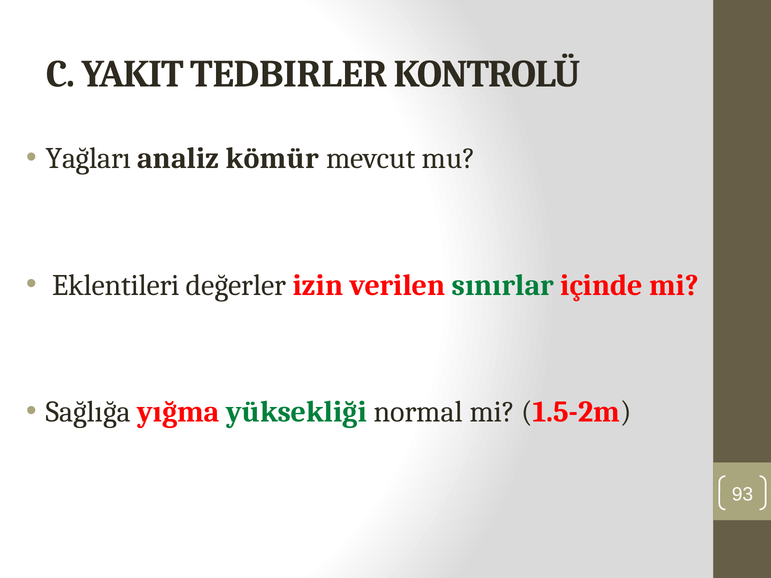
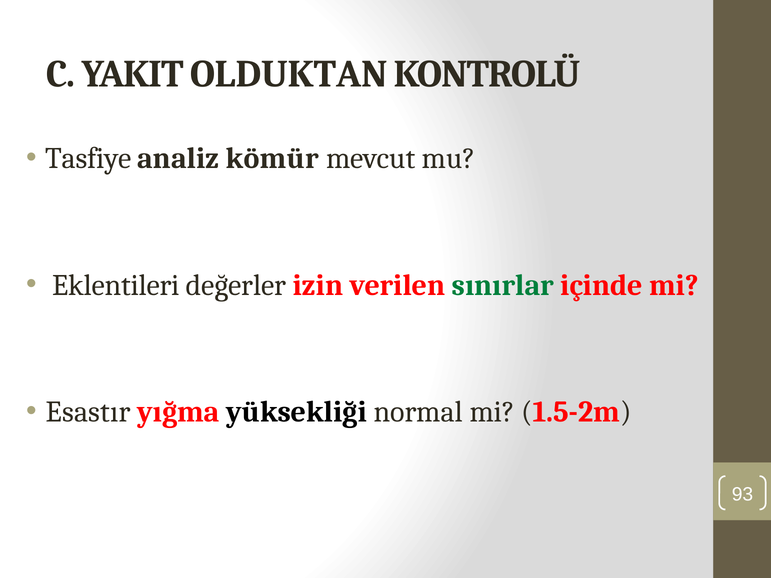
TEDBIRLER: TEDBIRLER -> OLDUKTAN
Yağları: Yağları -> Tasfiye
Sağlığa: Sağlığa -> Esastır
yüksekliği colour: green -> black
